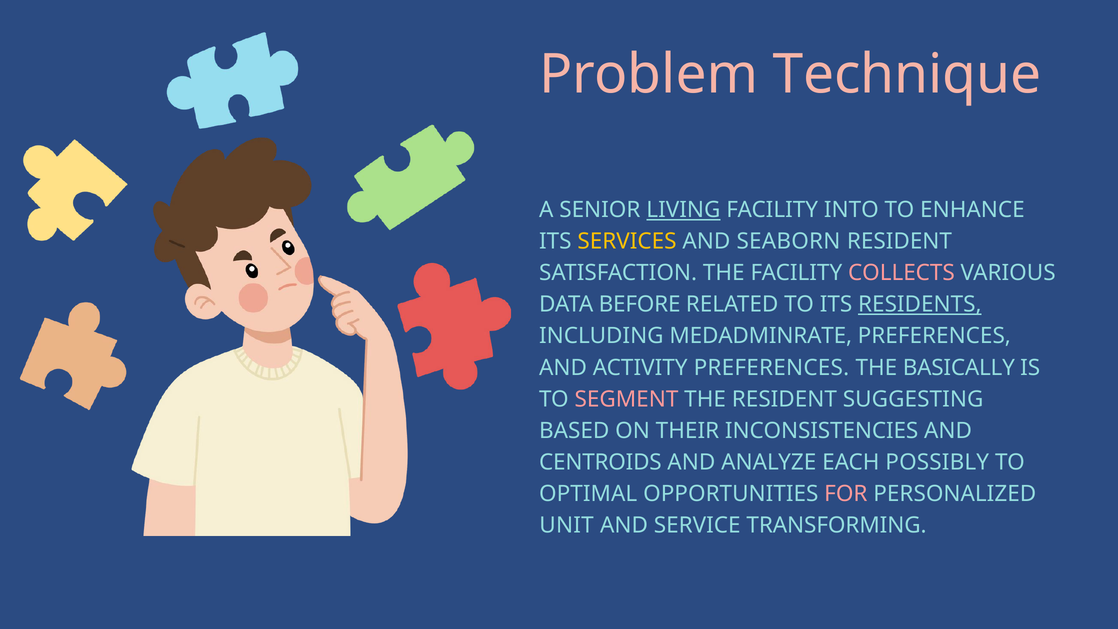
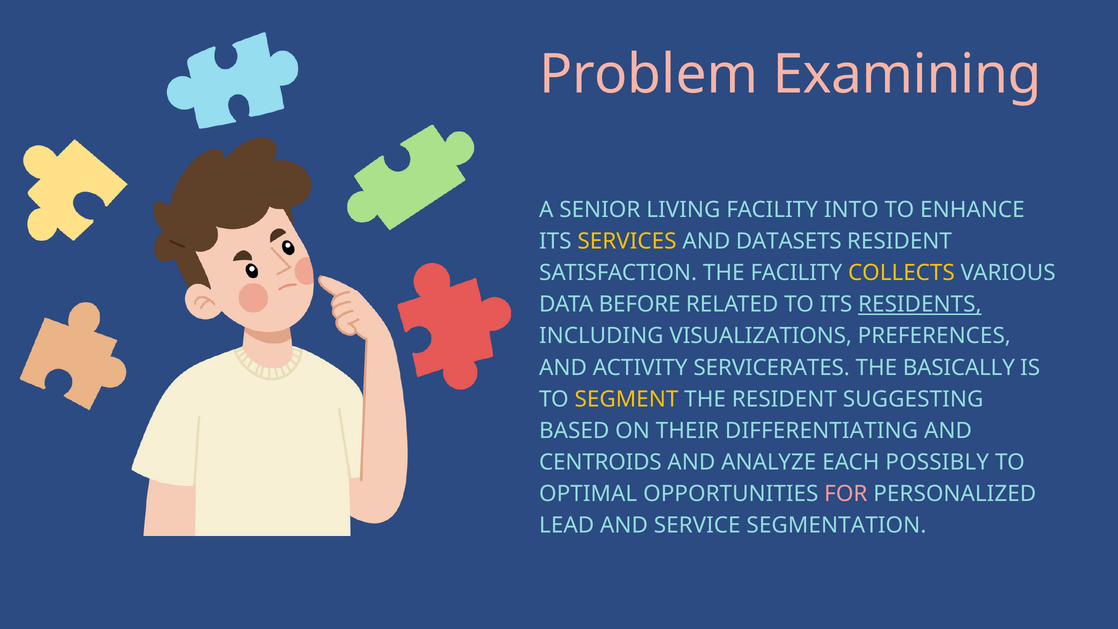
Technique: Technique -> Examining
LIVING underline: present -> none
SEABORN: SEABORN -> DATASETS
COLLECTS colour: pink -> yellow
MEDADMINRATE: MEDADMINRATE -> VISUALIZATIONS
ACTIVITY PREFERENCES: PREFERENCES -> SERVICERATES
SEGMENT colour: pink -> yellow
INCONSISTENCIES: INCONSISTENCIES -> DIFFERENTIATING
UNIT: UNIT -> LEAD
TRANSFORMING: TRANSFORMING -> SEGMENTATION
